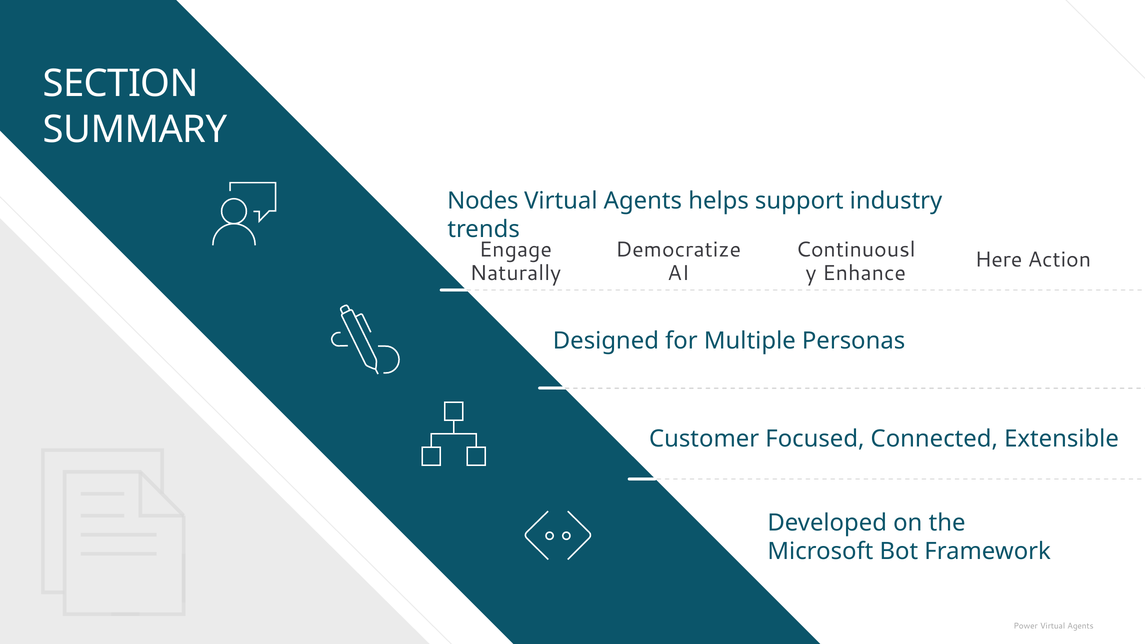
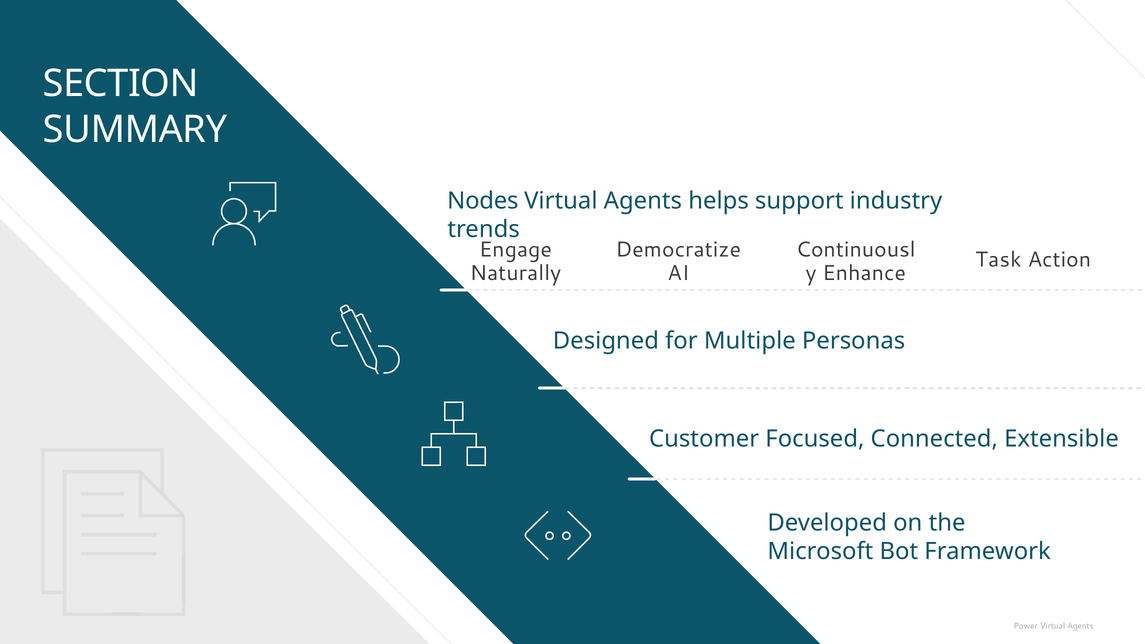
Here: Here -> Task
